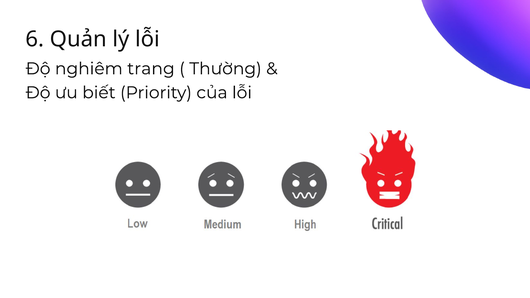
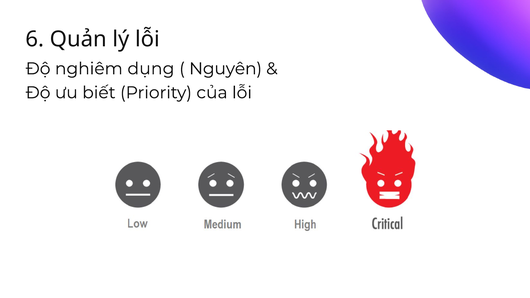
trang: trang -> dụng
Thường: Thường -> Nguyên
